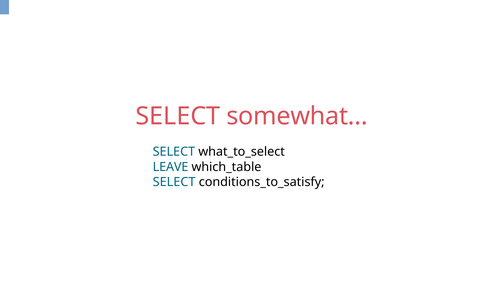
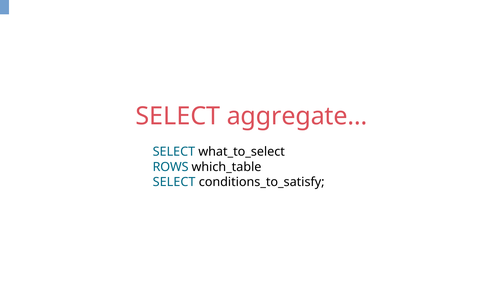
somewhat…: somewhat… -> aggregate…
LEAVE: LEAVE -> ROWS
